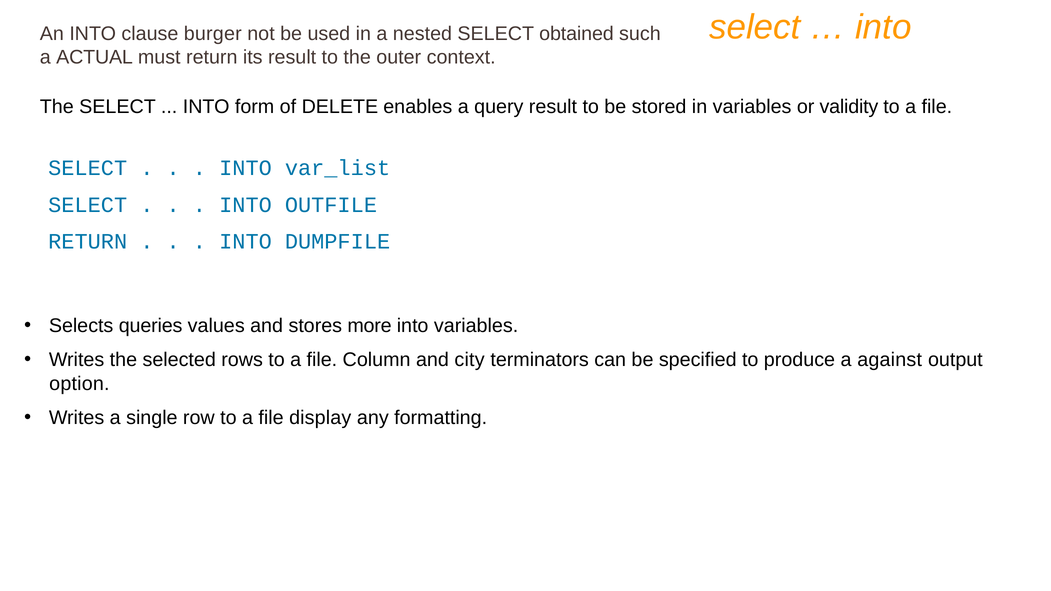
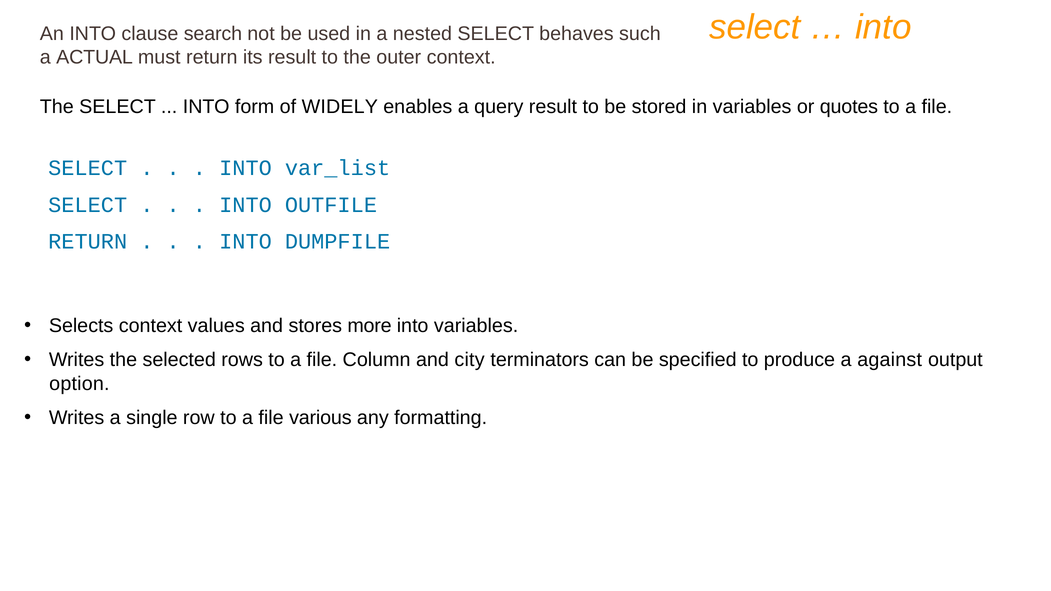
burger: burger -> search
obtained: obtained -> behaves
DELETE: DELETE -> WIDELY
validity: validity -> quotes
Selects queries: queries -> context
display: display -> various
